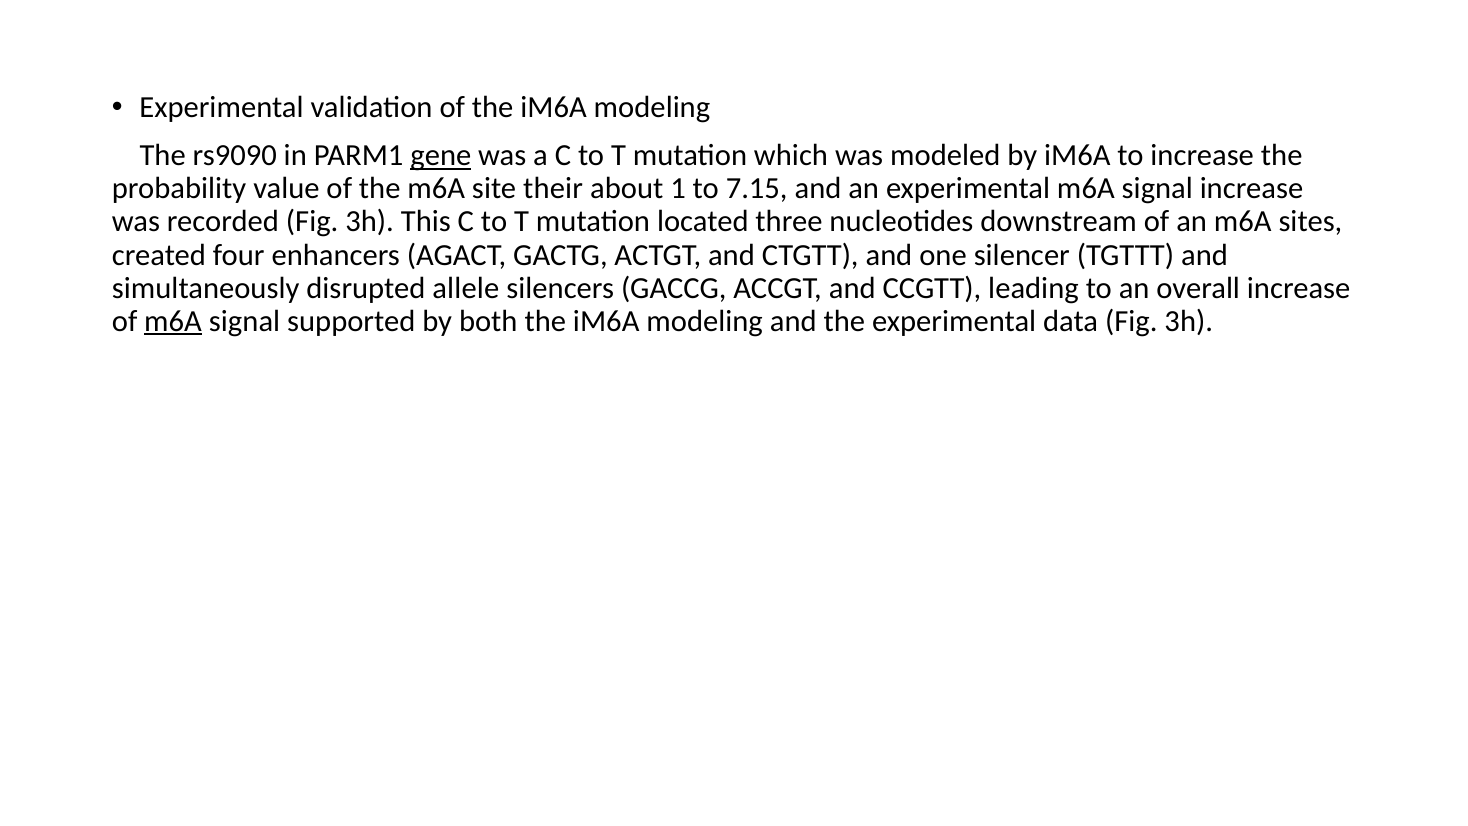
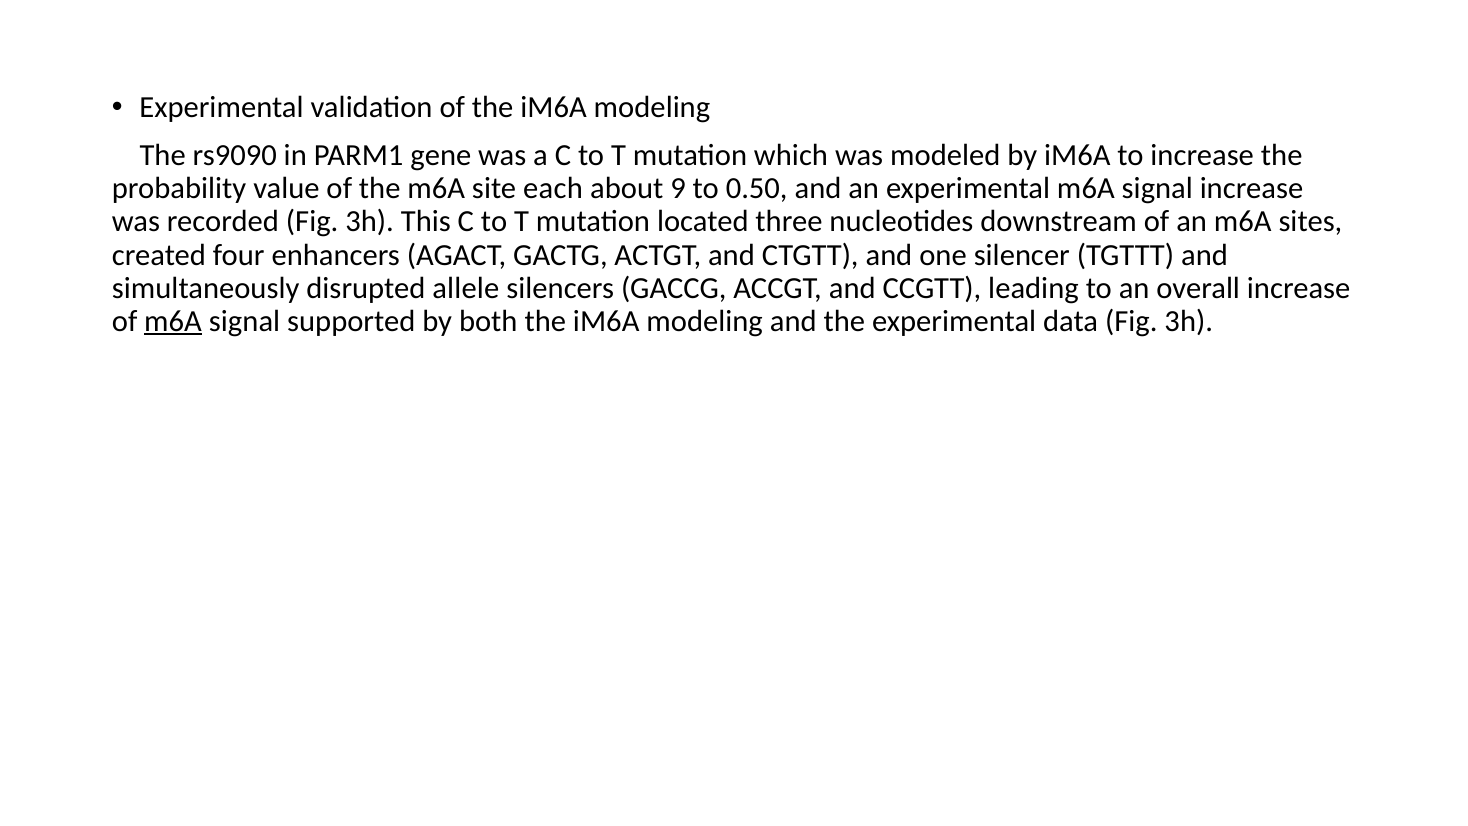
gene underline: present -> none
their: their -> each
1: 1 -> 9
7.15: 7.15 -> 0.50
